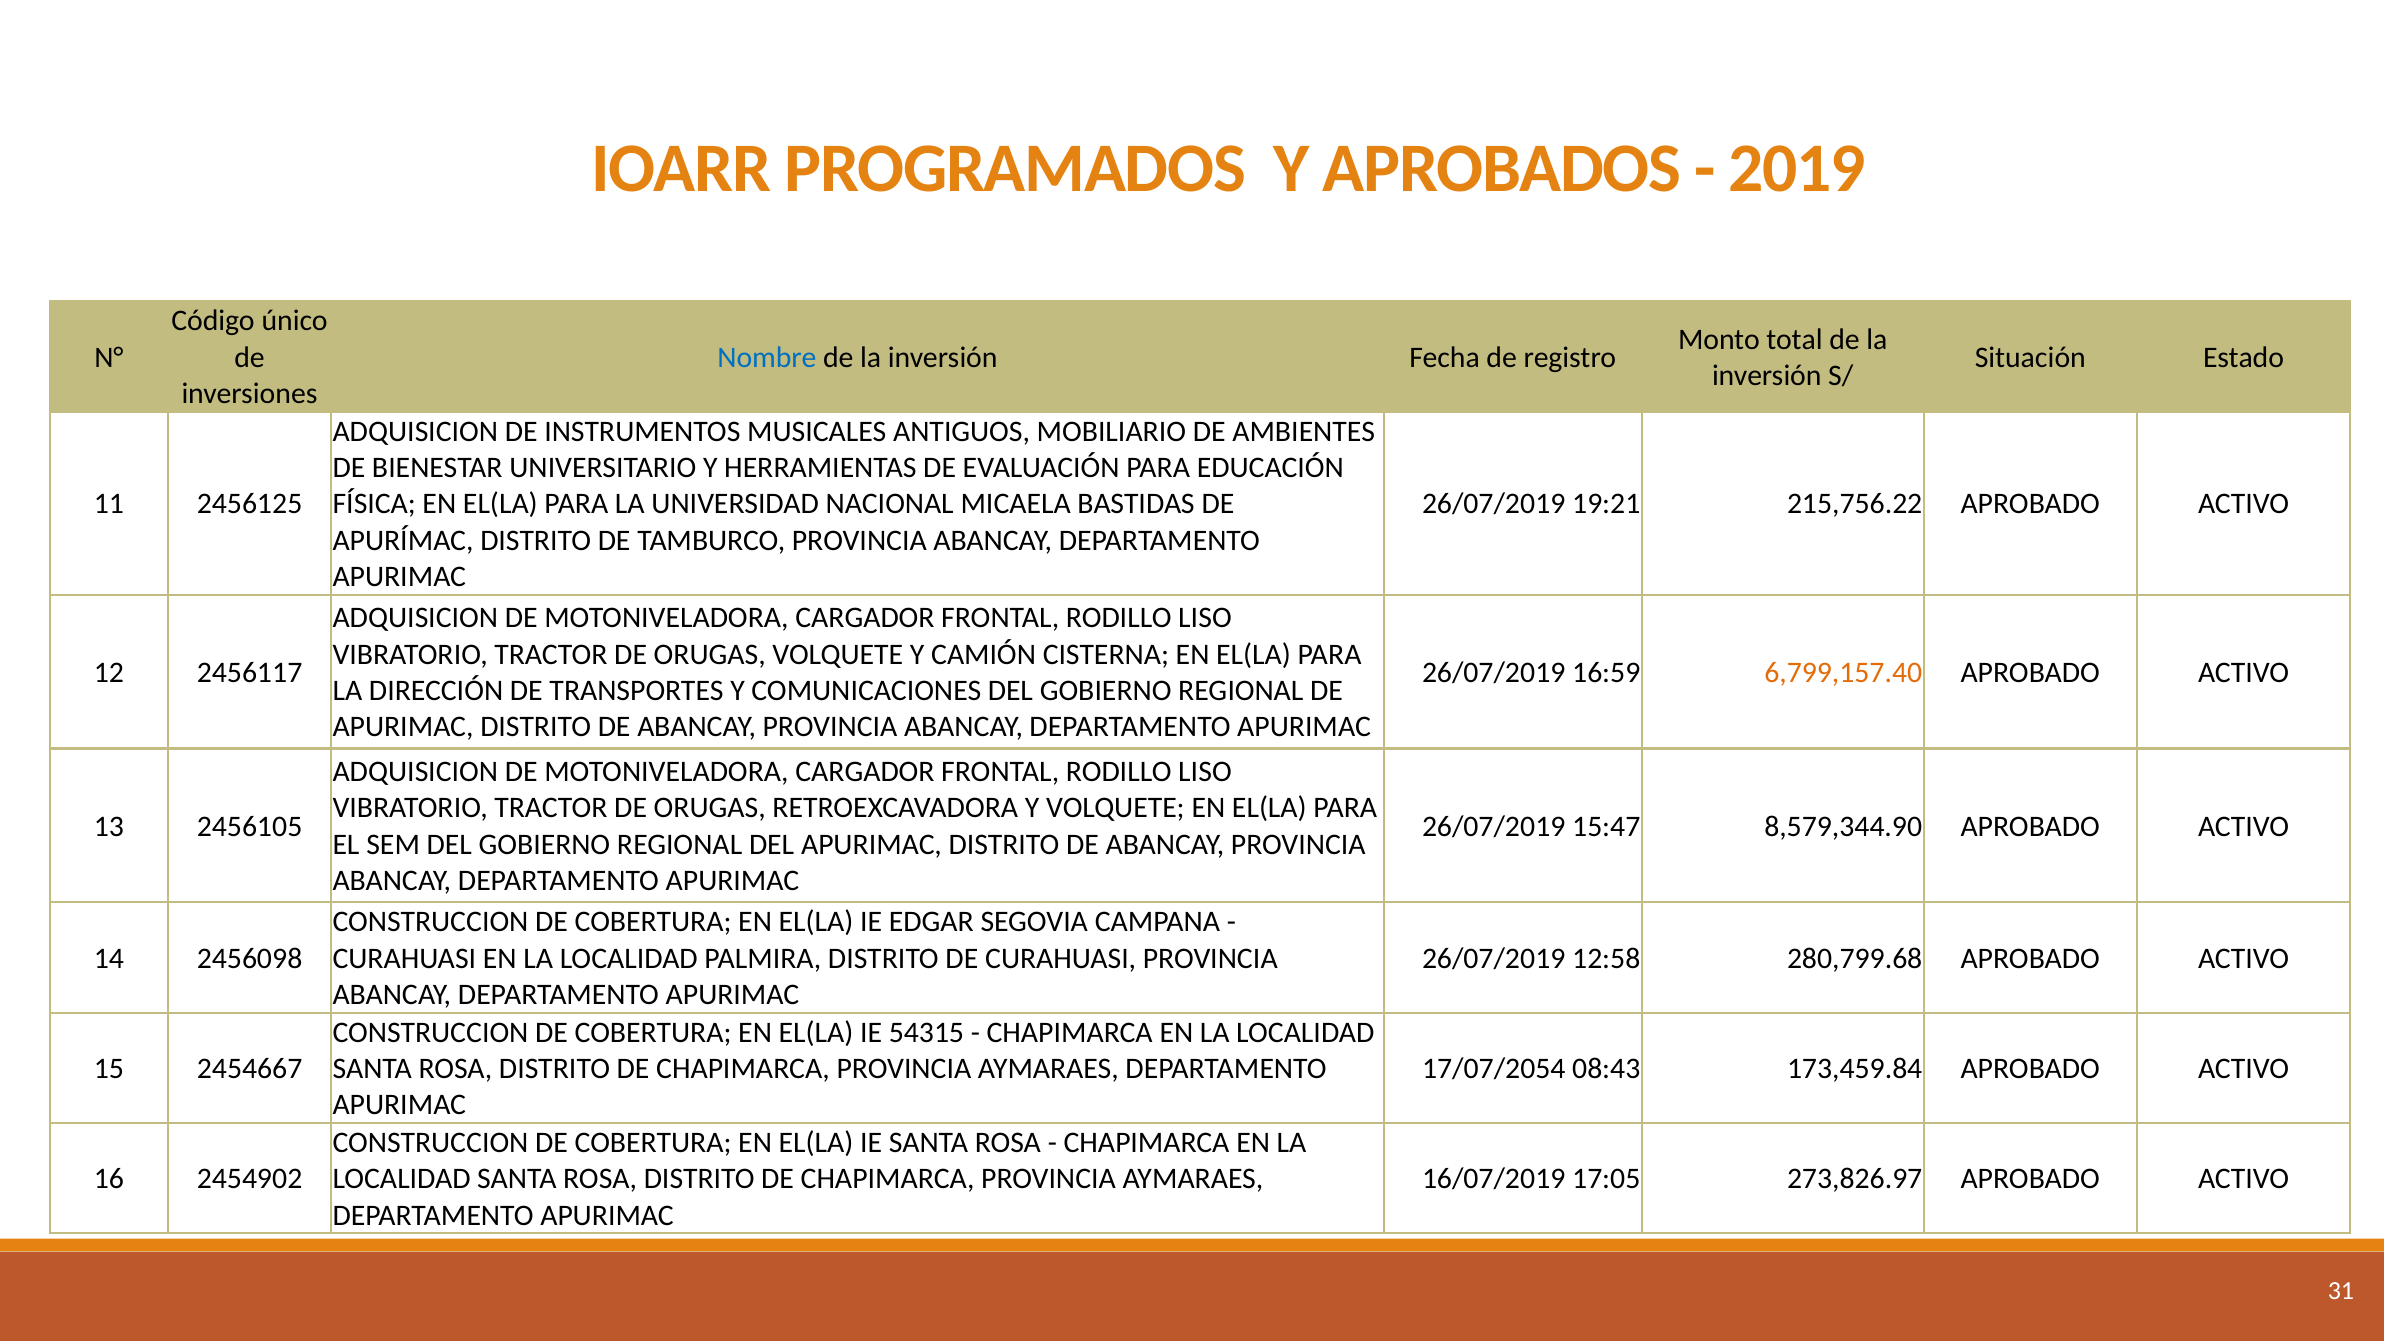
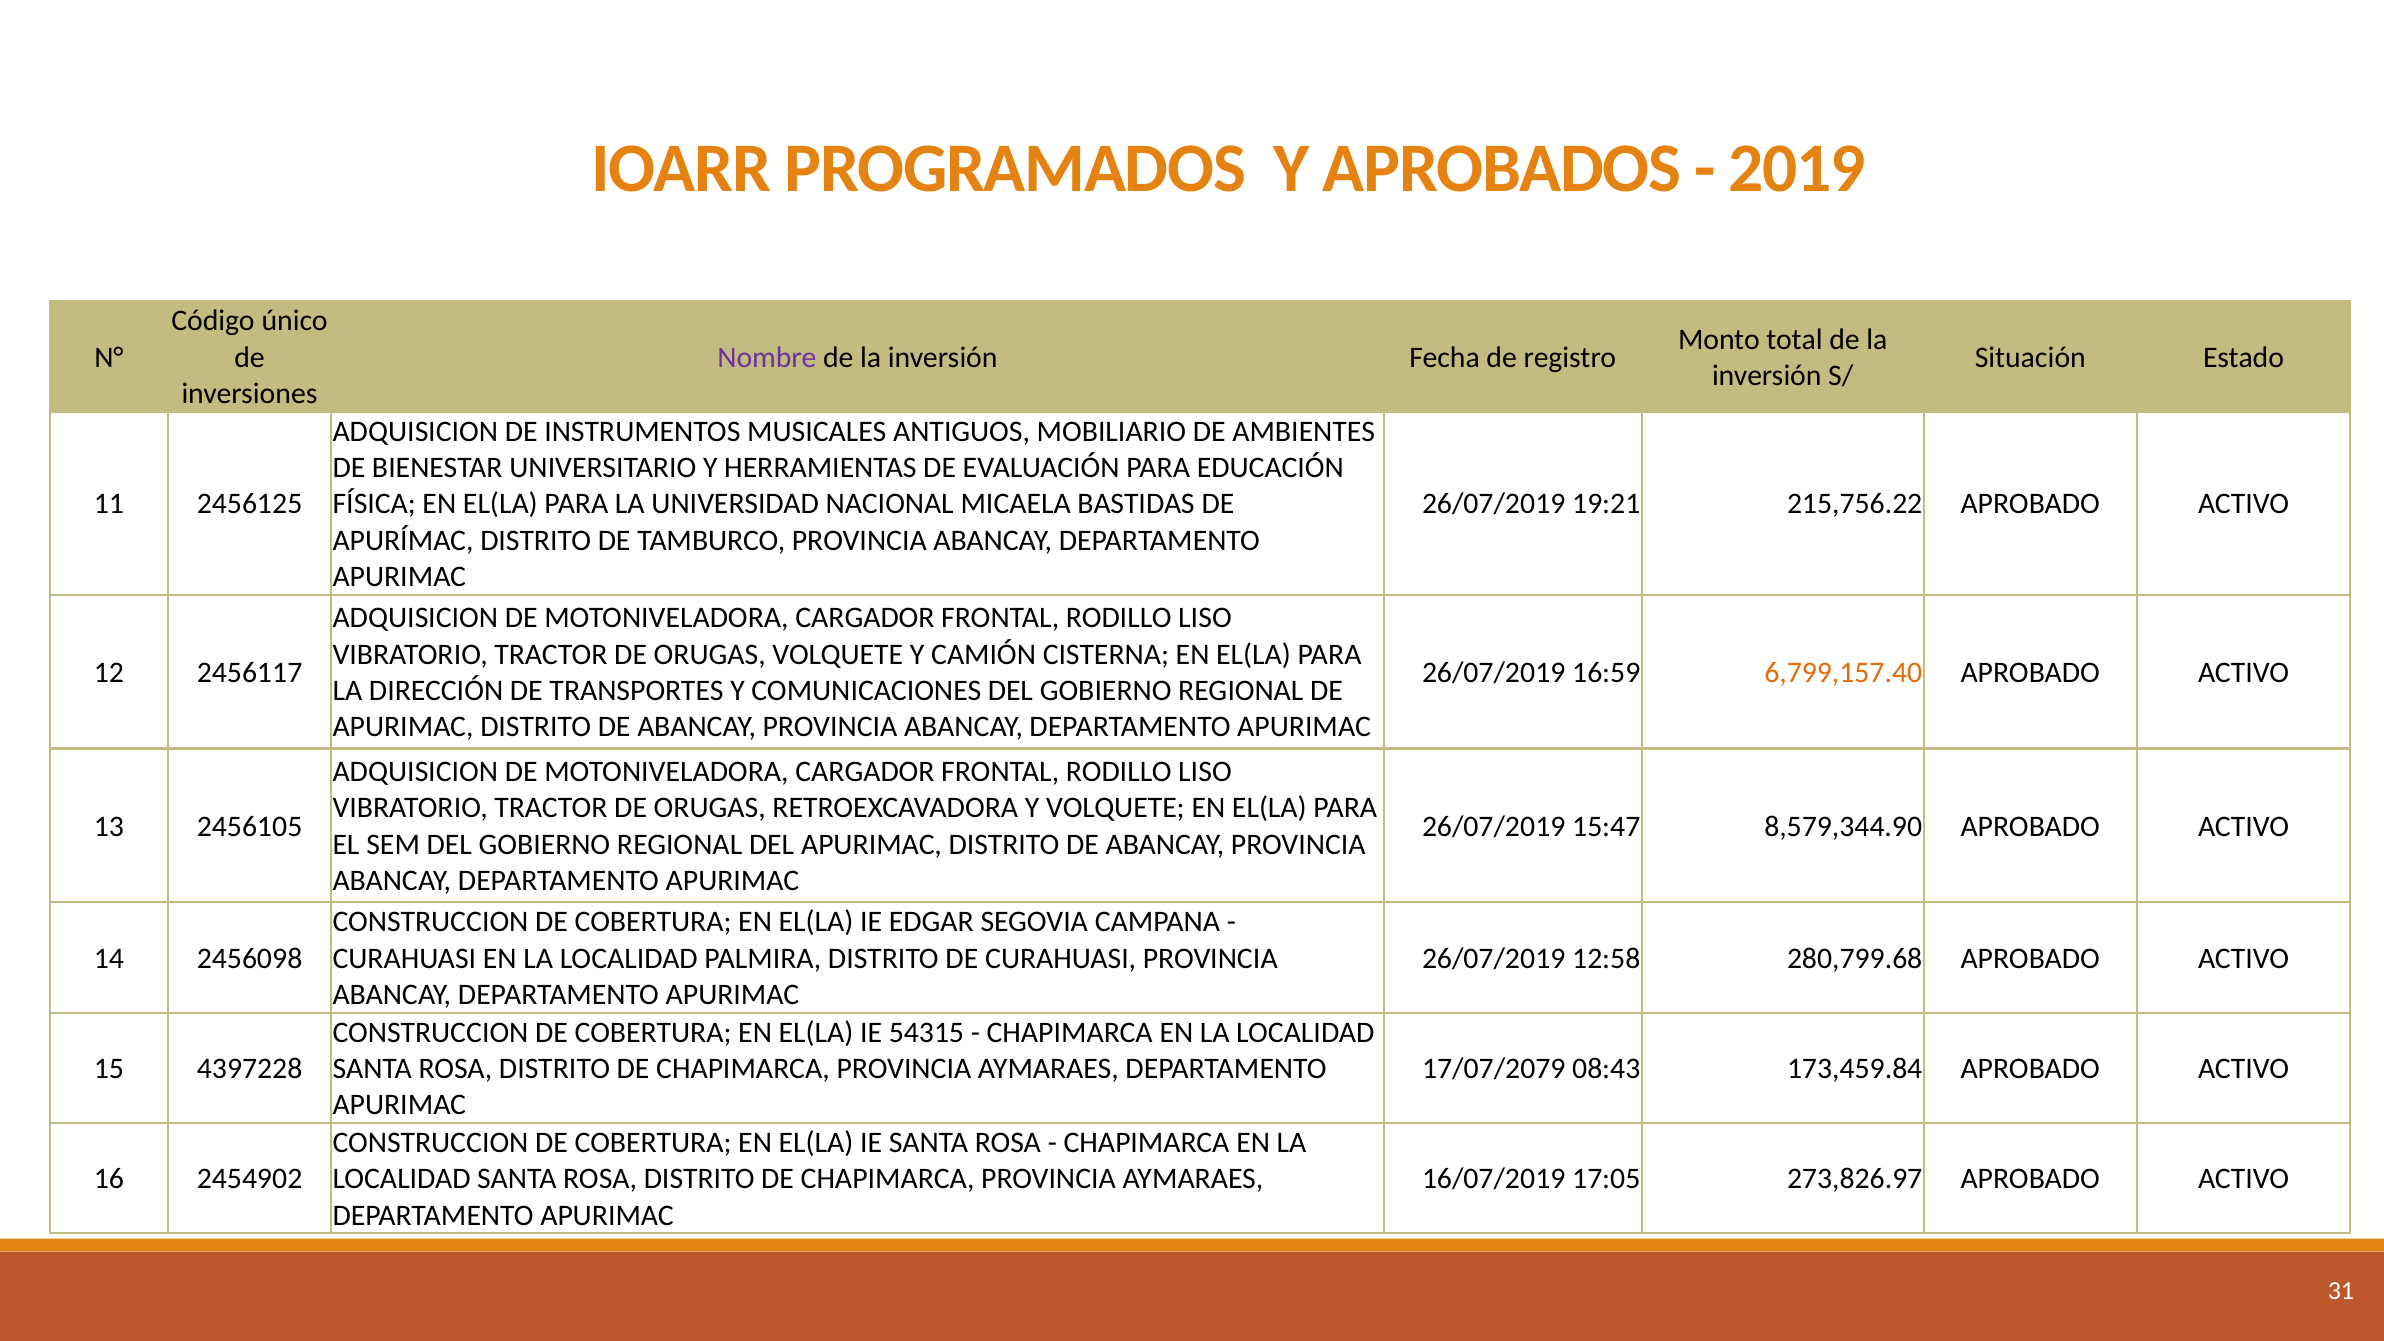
Nombre colour: blue -> purple
2454667: 2454667 -> 4397228
17/07/2054: 17/07/2054 -> 17/07/2079
